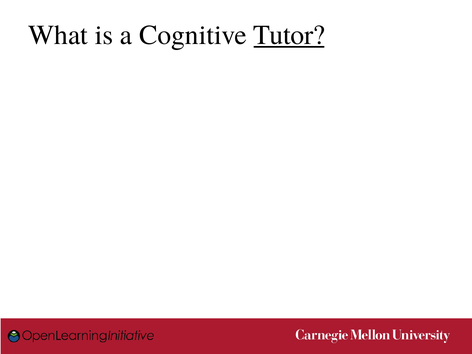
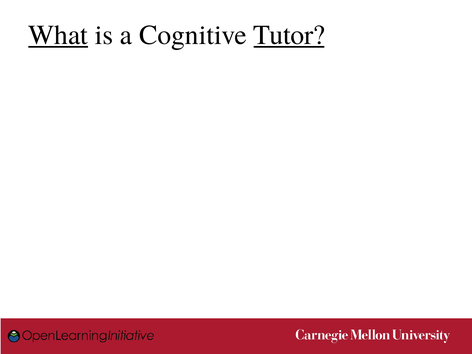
What at (58, 35) underline: none -> present
